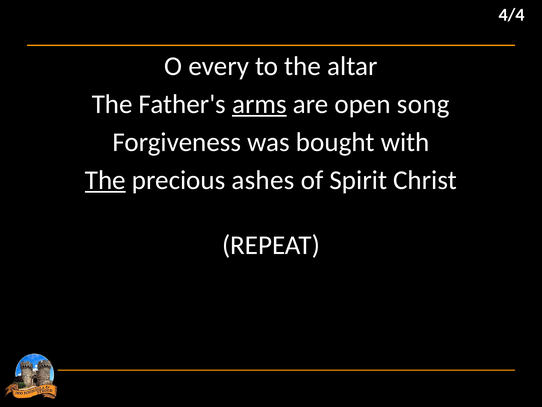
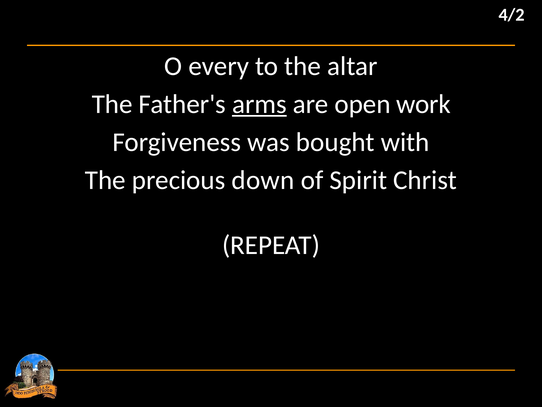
4/4: 4/4 -> 4/2
song: song -> work
The at (105, 180) underline: present -> none
ashes: ashes -> down
